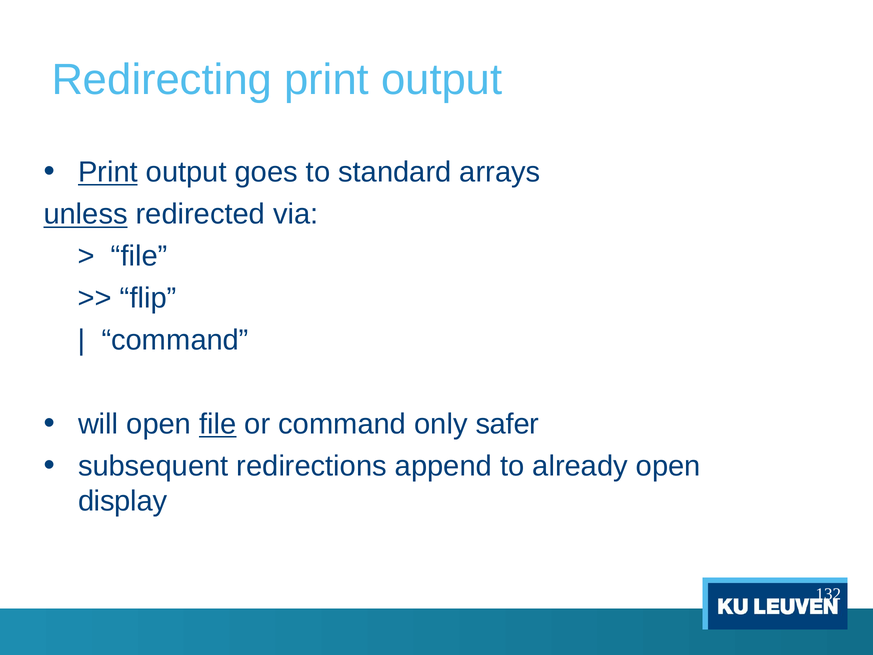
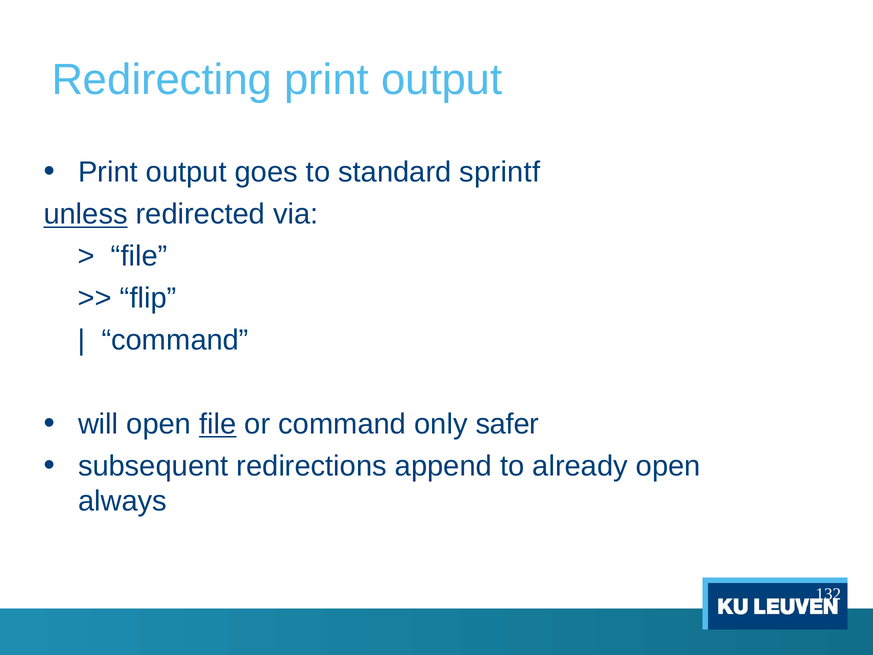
Print at (108, 172) underline: present -> none
arrays: arrays -> sprintf
display: display -> always
